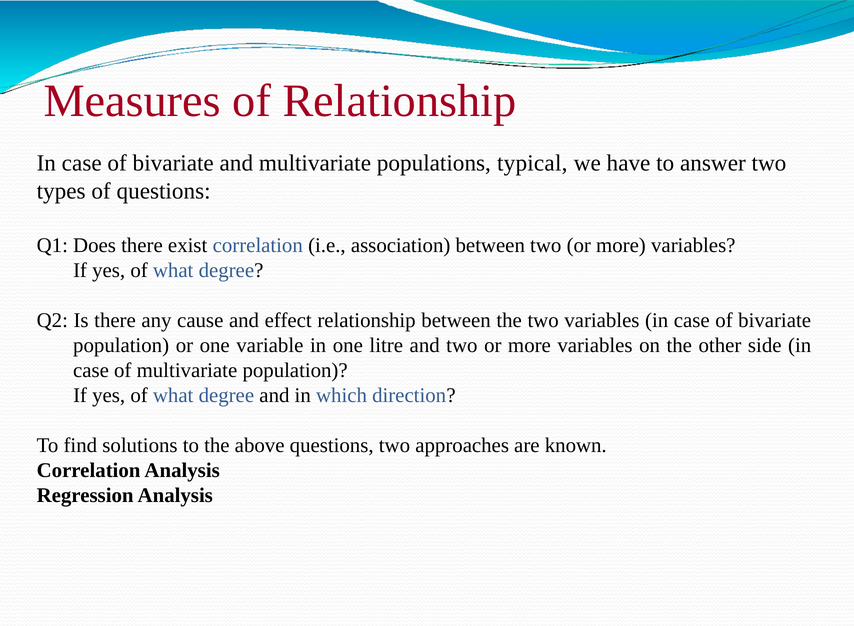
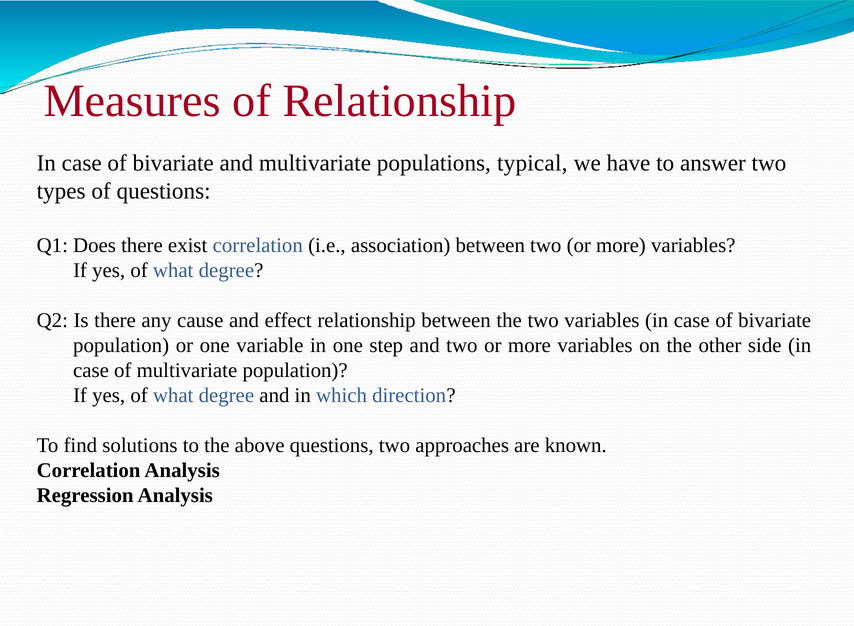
litre: litre -> step
